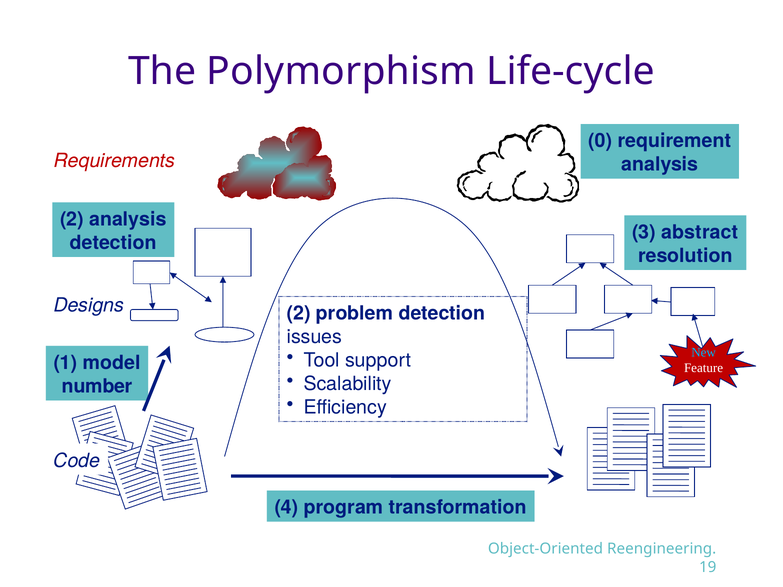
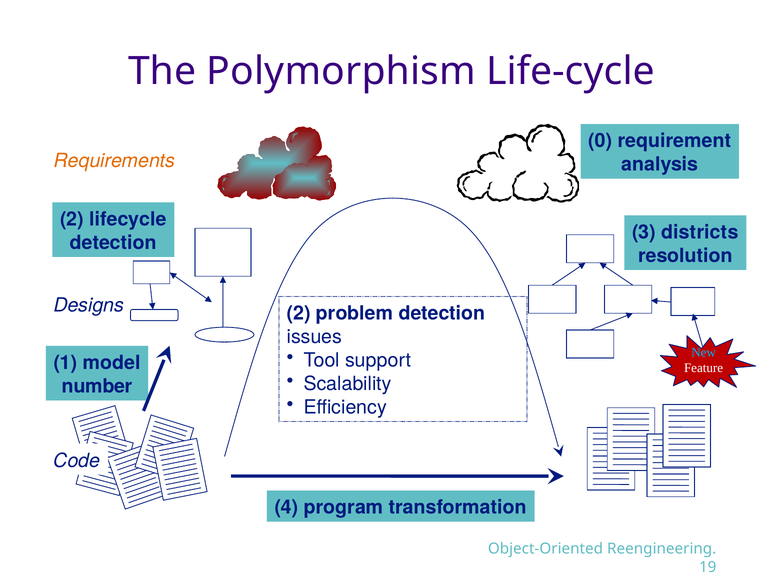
Requirements colour: red -> orange
2 analysis: analysis -> lifecycle
abstract: abstract -> districts
